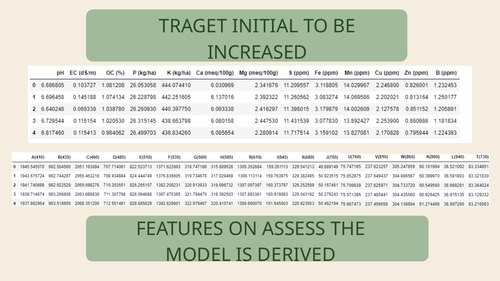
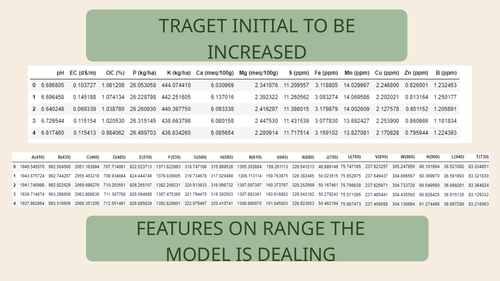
ASSESS: ASSESS -> RANGE
DERIVED: DERIVED -> DEALING
